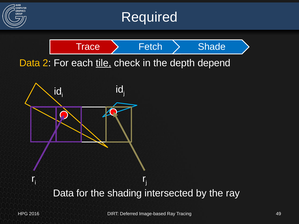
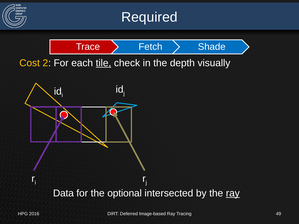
Data at (30, 63): Data -> Cost
depend: depend -> visually
shading: shading -> optional
ray at (233, 193) underline: none -> present
